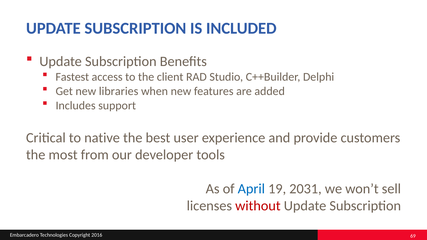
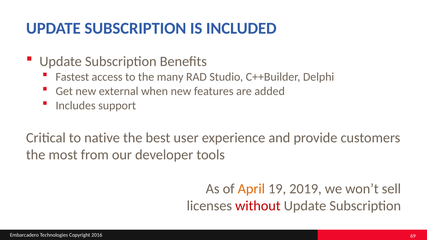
client: client -> many
libraries: libraries -> external
April colour: blue -> orange
2031: 2031 -> 2019
